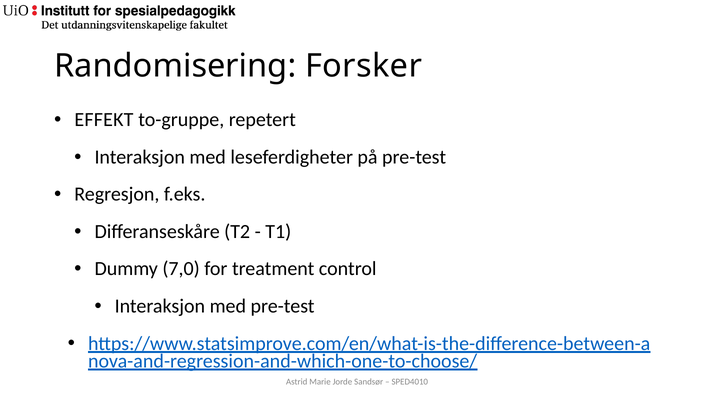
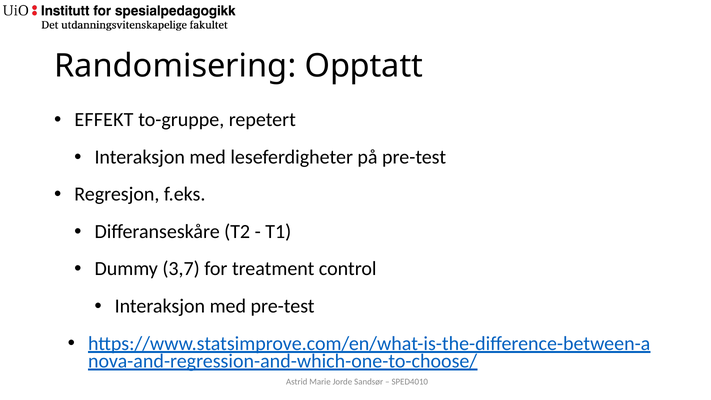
Forsker: Forsker -> Opptatt
7,0: 7,0 -> 3,7
